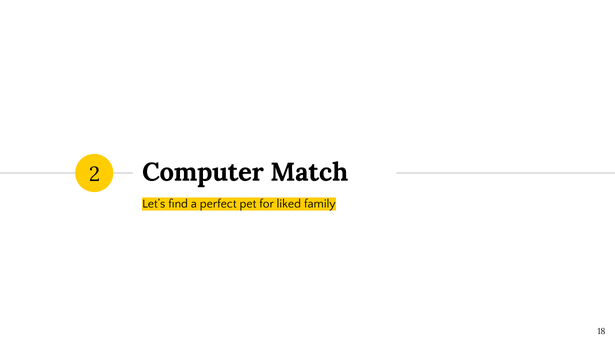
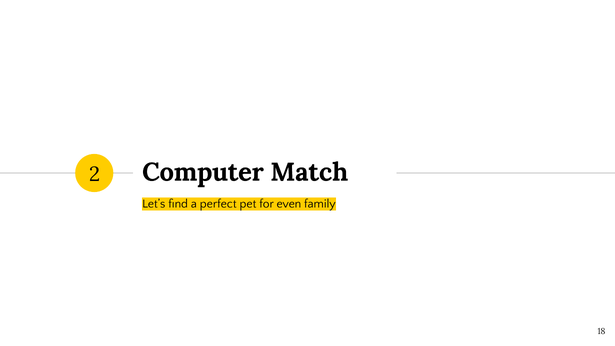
liked: liked -> even
